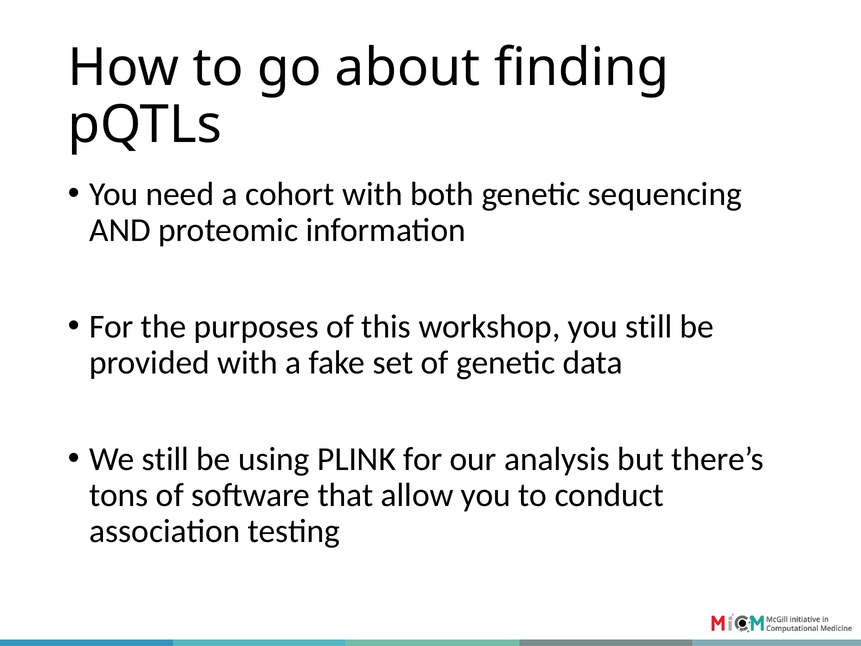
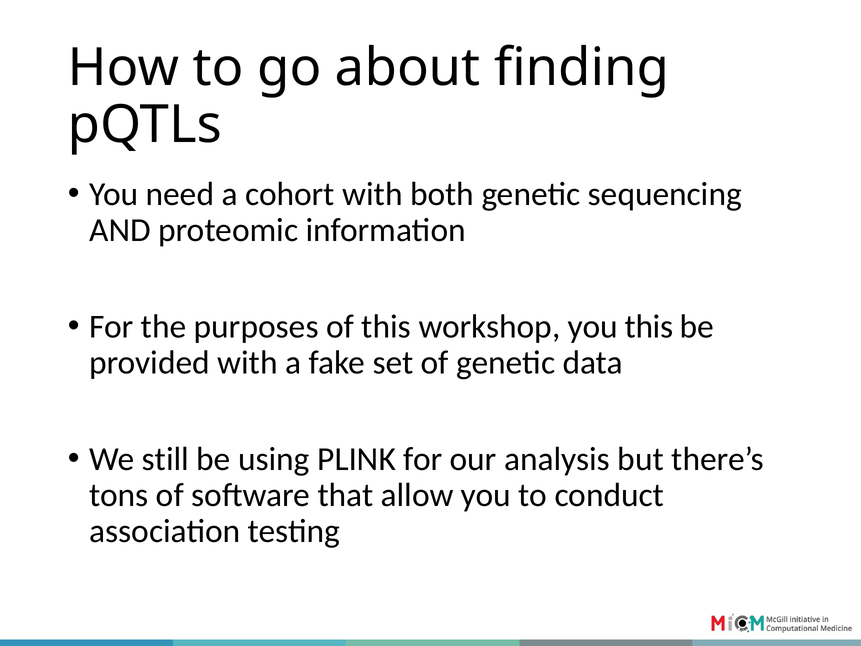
you still: still -> this
